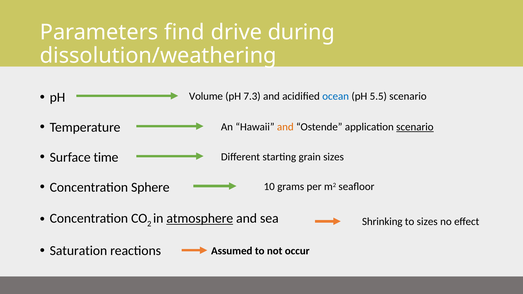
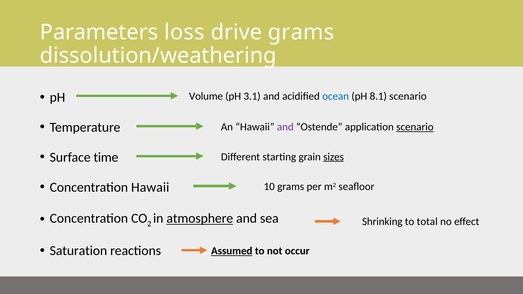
find: find -> loss
drive during: during -> grams
7.3: 7.3 -> 3.1
5.5: 5.5 -> 8.1
and at (285, 127) colour: orange -> purple
sizes at (334, 157) underline: none -> present
Concentration Sphere: Sphere -> Hawaii
to sizes: sizes -> total
Assumed underline: none -> present
